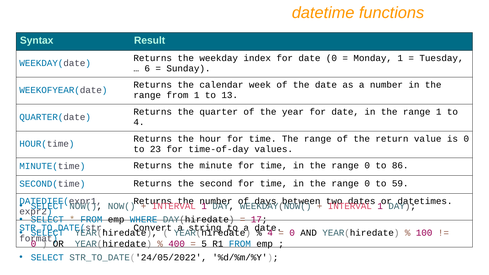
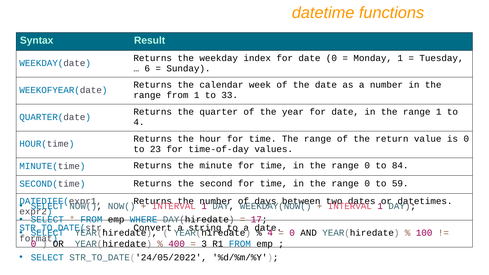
13: 13 -> 33
86: 86 -> 84
5: 5 -> 3
